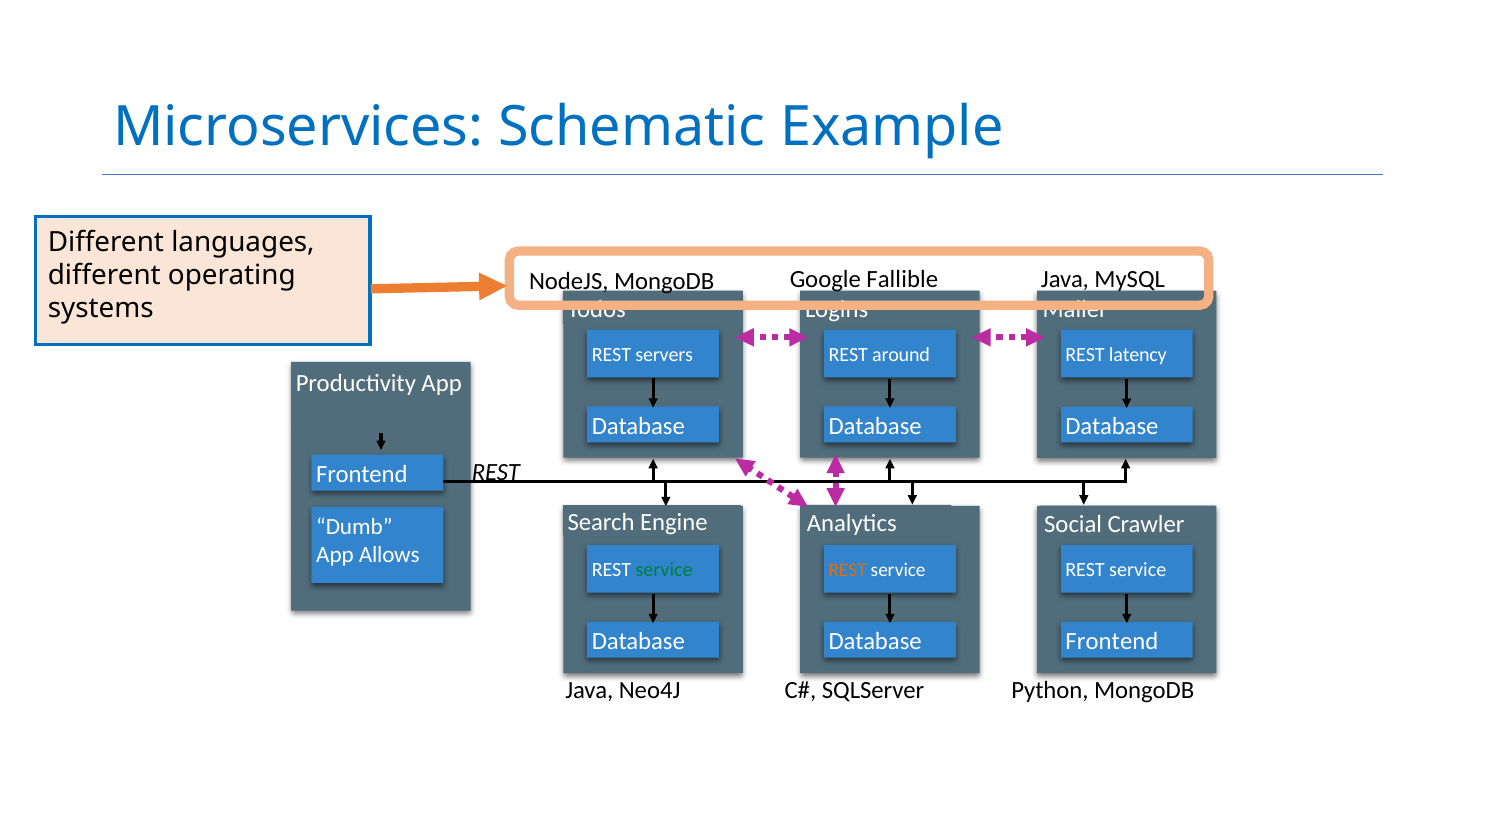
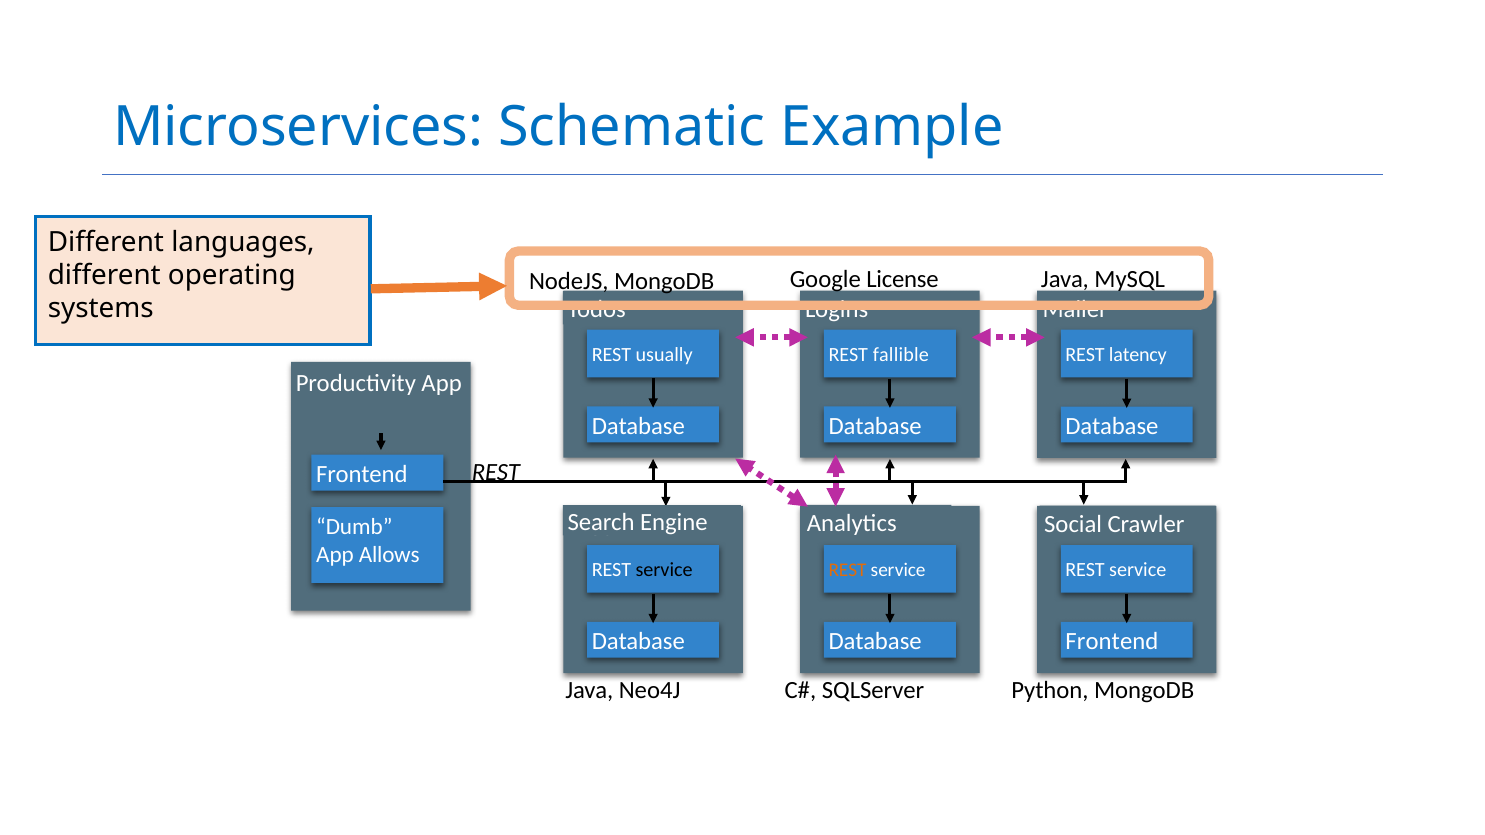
Fallible: Fallible -> License
servers: servers -> usually
around: around -> fallible
service at (664, 570) colour: green -> black
